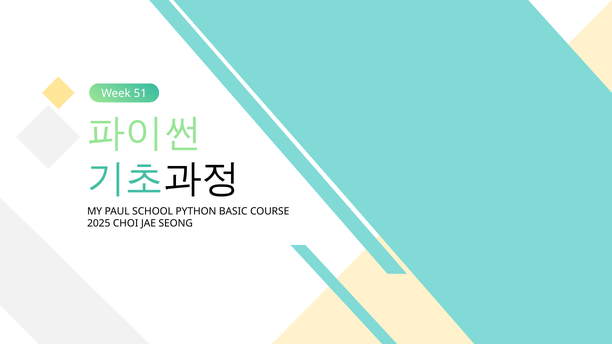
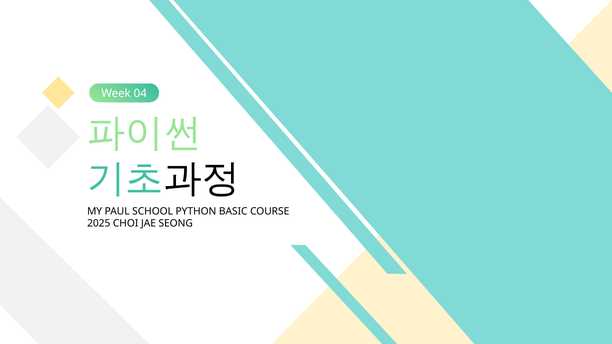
51: 51 -> 04
